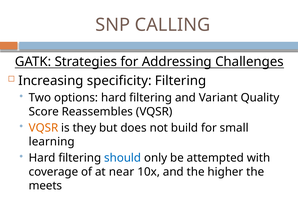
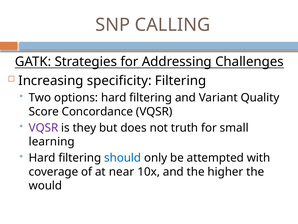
Reassembles: Reassembles -> Concordance
VQSR at (43, 128) colour: orange -> purple
build: build -> truth
meets: meets -> would
